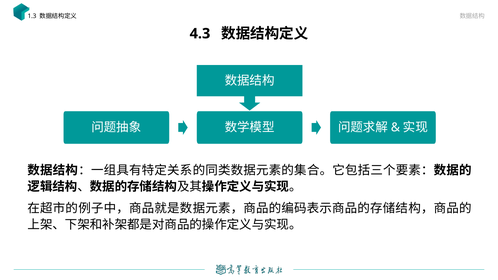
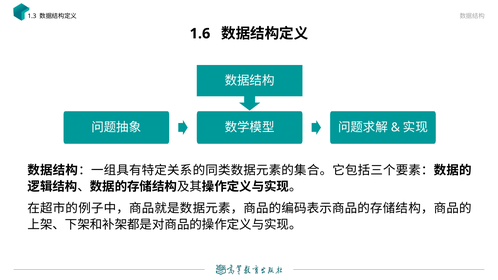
4.3: 4.3 -> 1.6
